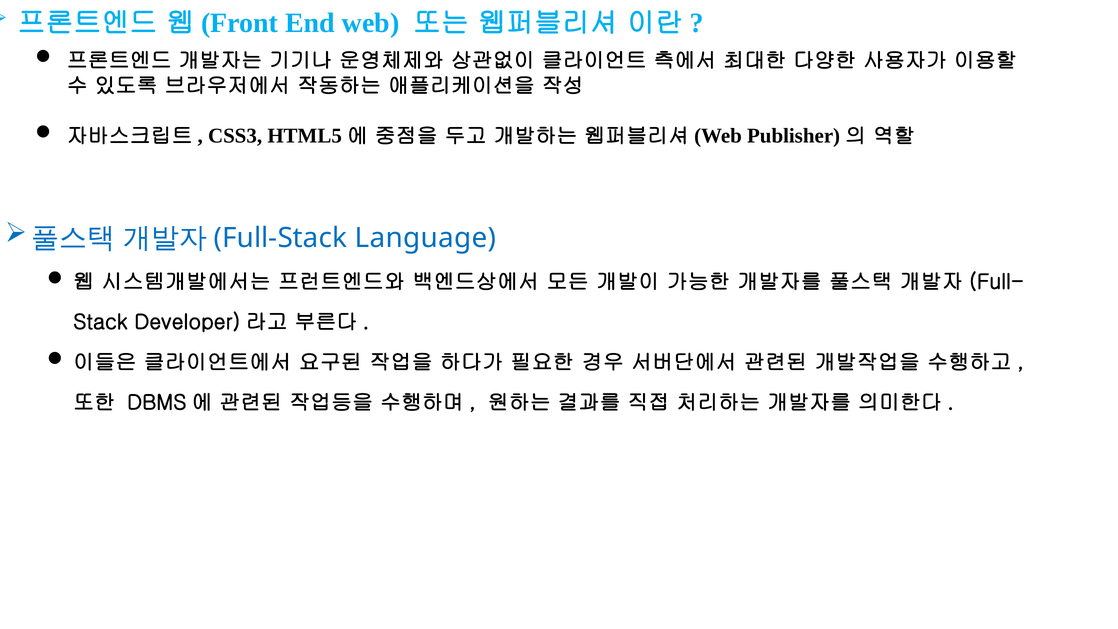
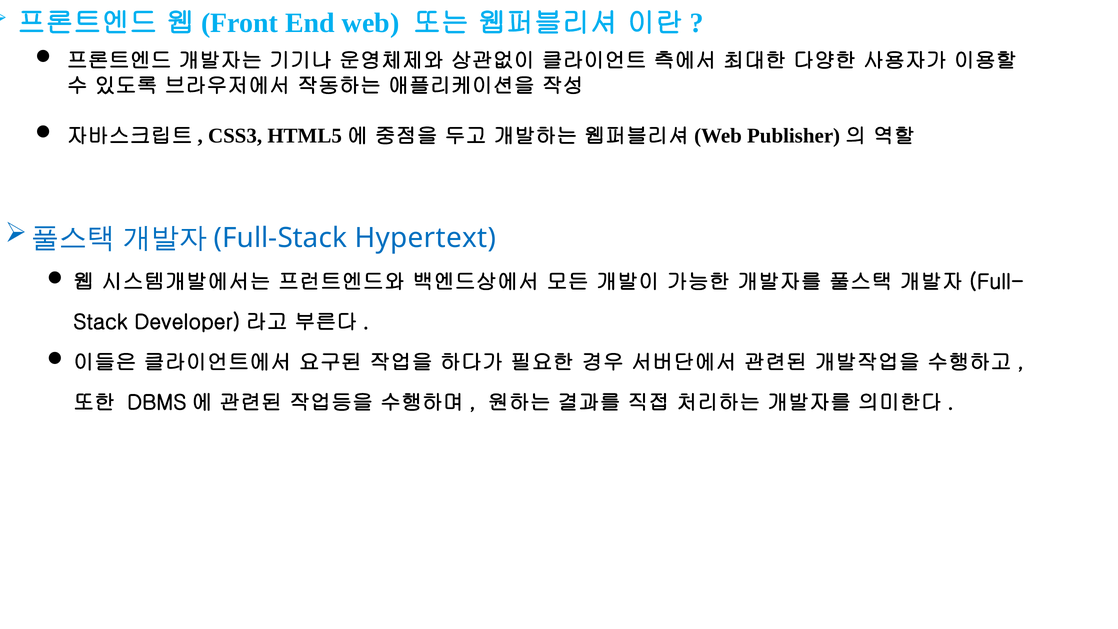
Language: Language -> Hypertext
